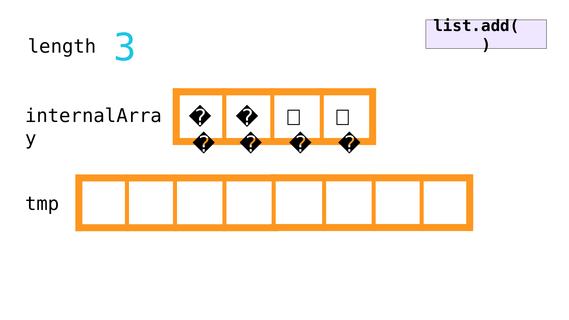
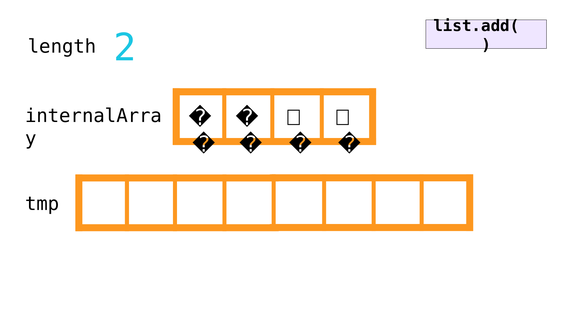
3: 3 -> 2
